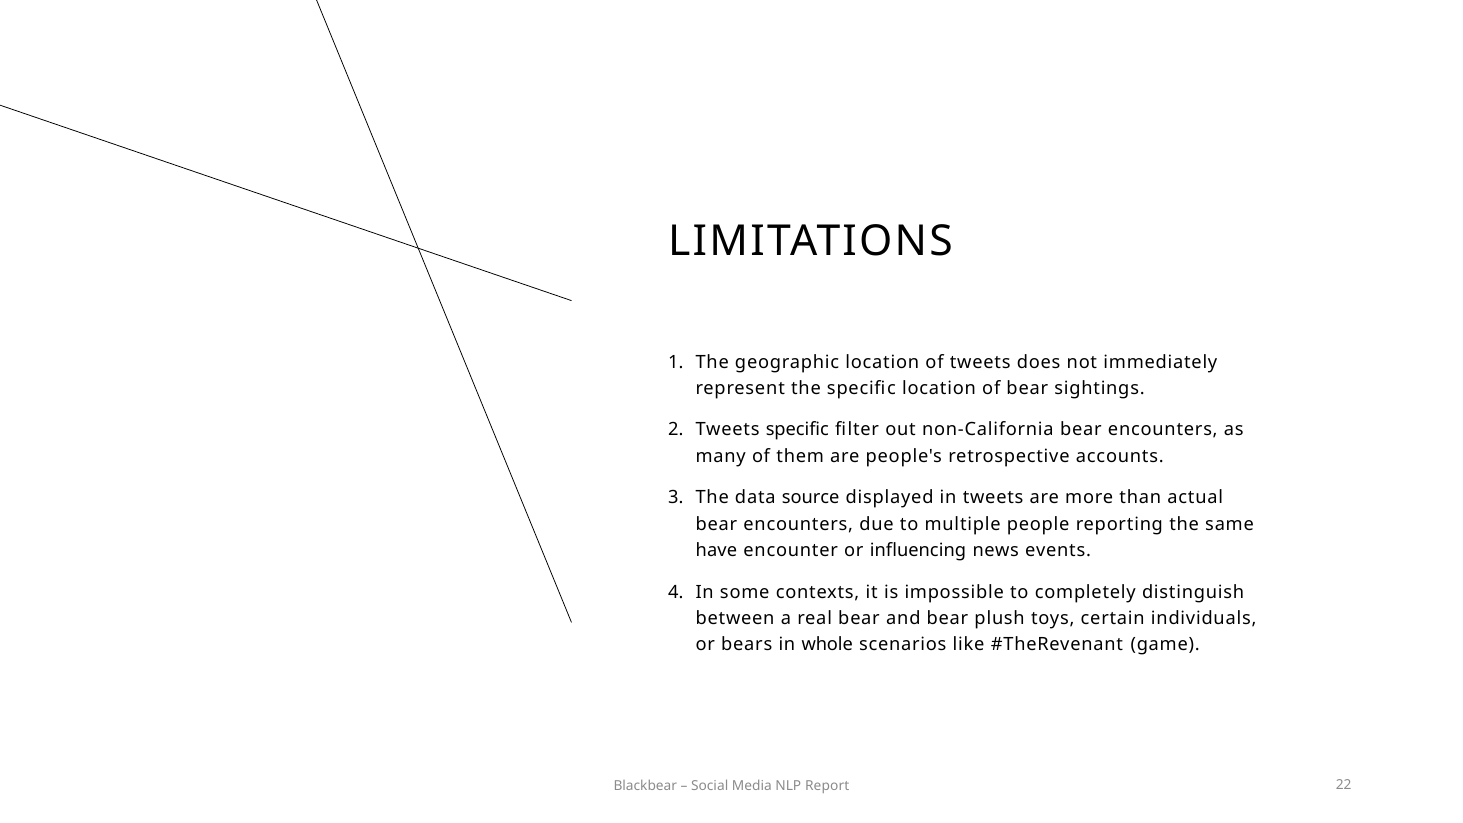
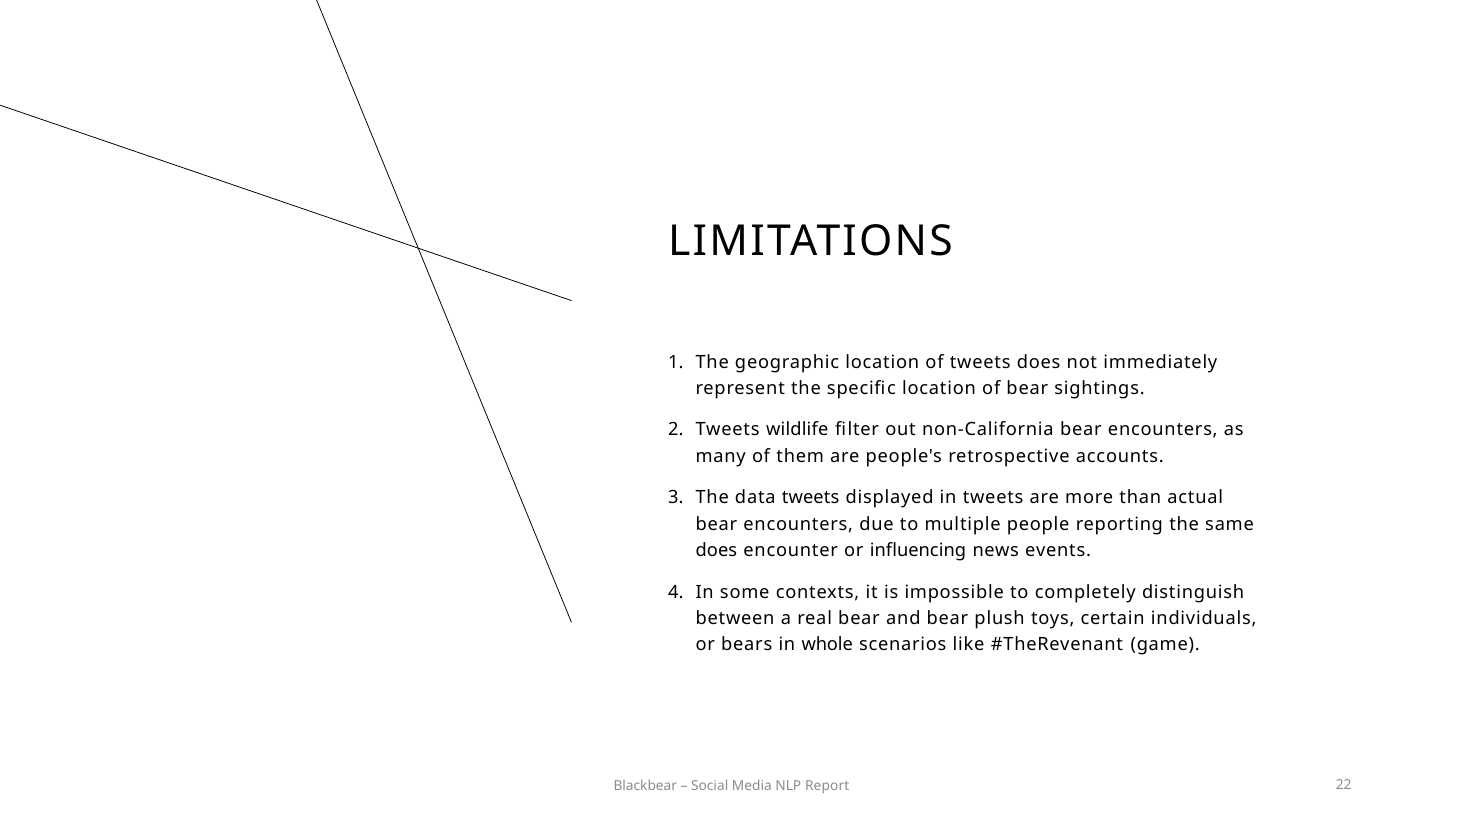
Tweets specific: specific -> wildlife
data source: source -> tweets
have at (716, 550): have -> does
